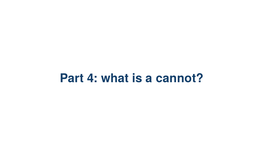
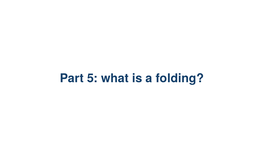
4: 4 -> 5
cannot: cannot -> folding
